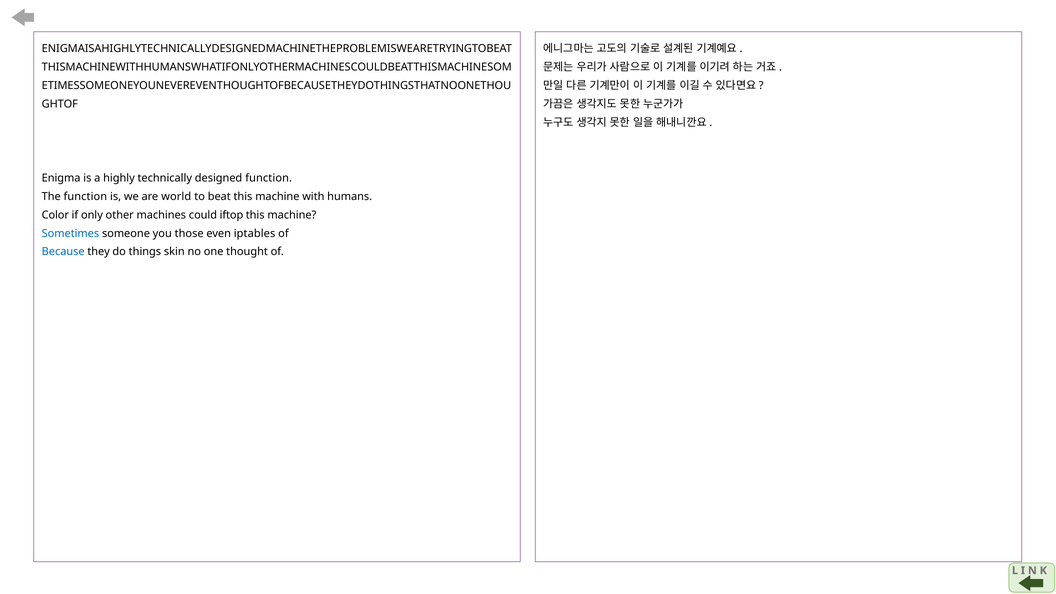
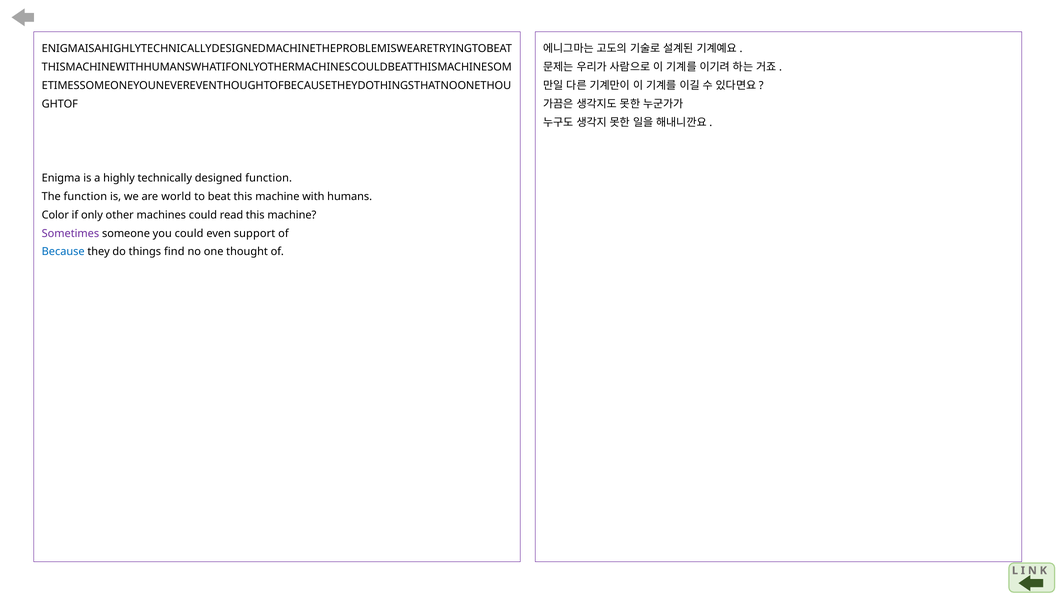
iftop: iftop -> read
Sometimes colour: blue -> purple
you those: those -> could
iptables: iptables -> support
skin: skin -> find
